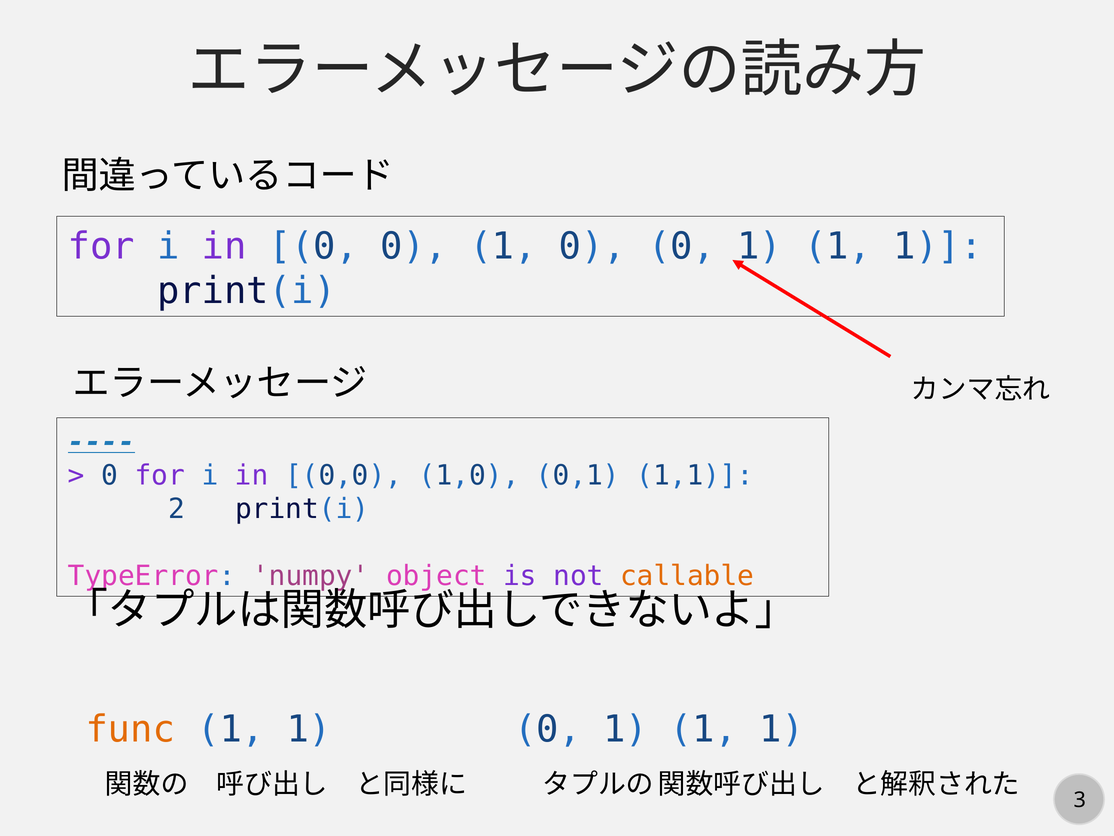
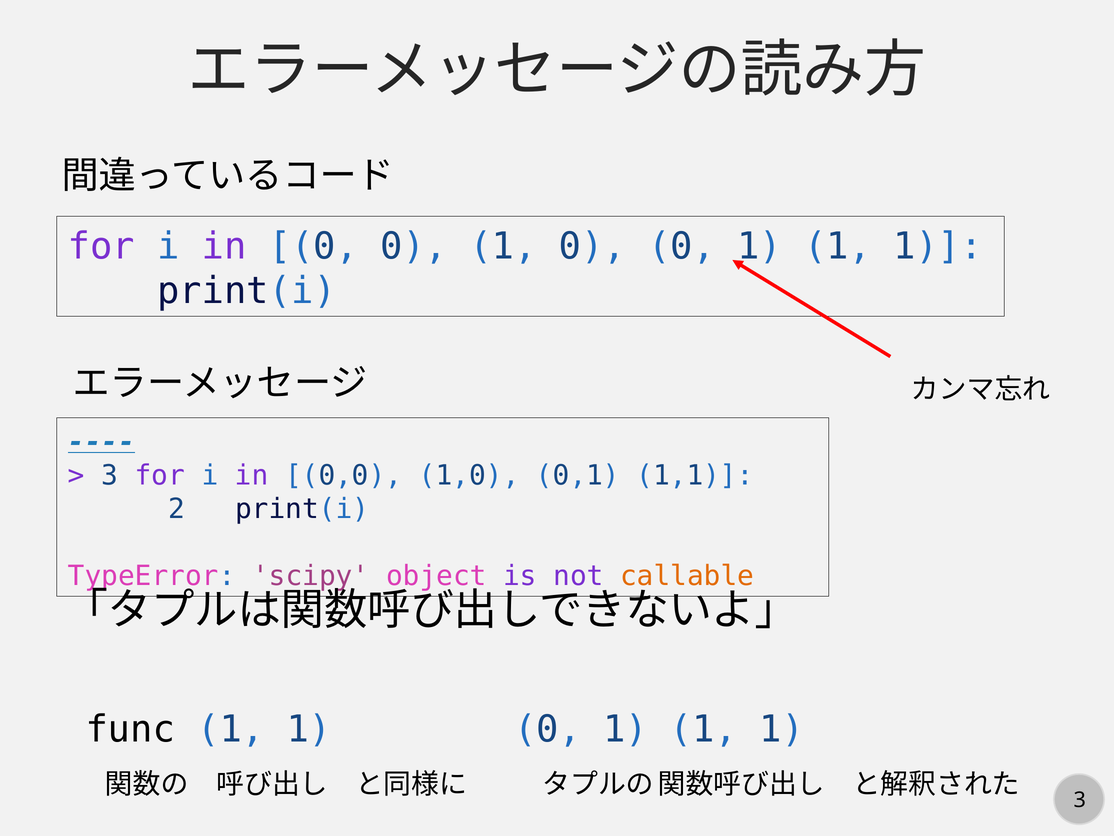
0 at (110, 475): 0 -> 3
numpy: numpy -> scipy
func colour: orange -> black
